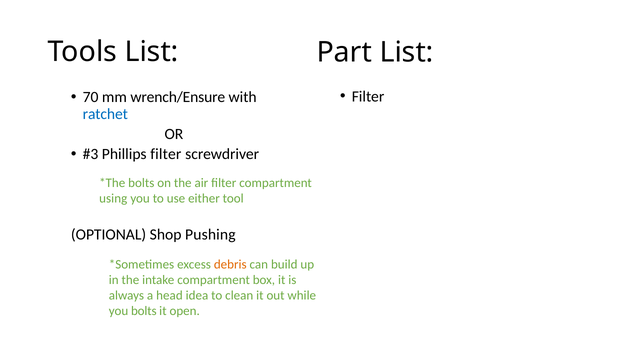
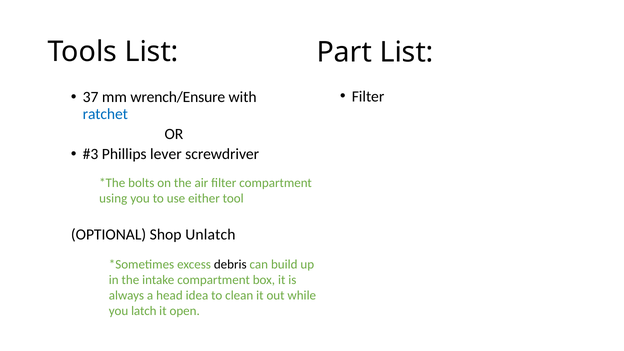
70: 70 -> 37
Phillips filter: filter -> lever
Pushing: Pushing -> Unlatch
debris colour: orange -> black
you bolts: bolts -> latch
